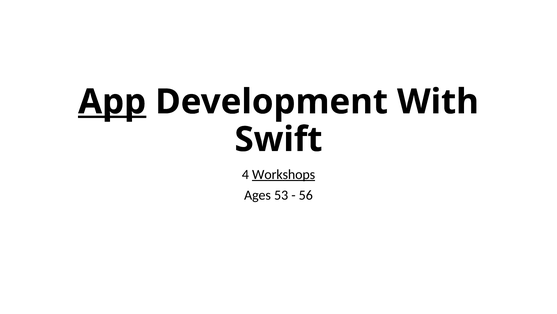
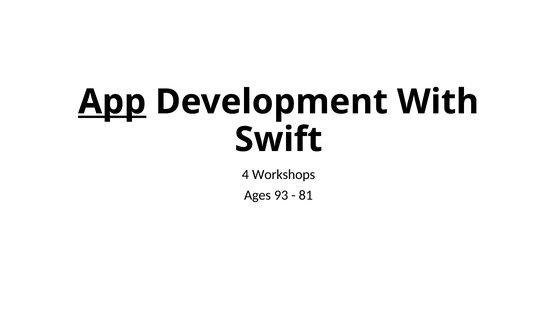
Workshops underline: present -> none
53: 53 -> 93
56: 56 -> 81
